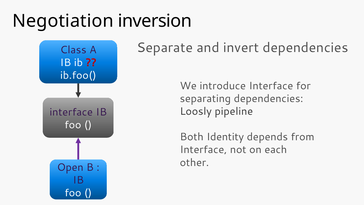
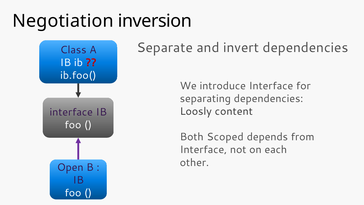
pipeline: pipeline -> content
Identity: Identity -> Scoped
